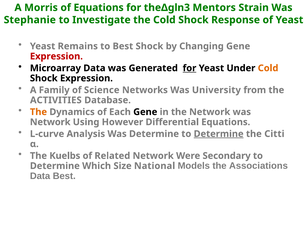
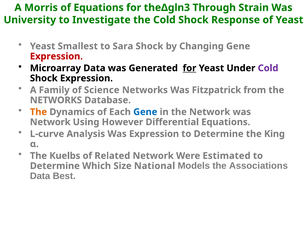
Mentors: Mentors -> Through
Stephanie: Stephanie -> University
Remains: Remains -> Smallest
to Best: Best -> Sara
Cold at (268, 68) colour: orange -> purple
University: University -> Fitzpatrick
ACTIVITIES at (56, 100): ACTIVITIES -> NETWORKS
Gene at (145, 112) colour: black -> blue
Was Determine: Determine -> Expression
Determine at (219, 134) underline: present -> none
Citti: Citti -> King
Secondary: Secondary -> Estimated
